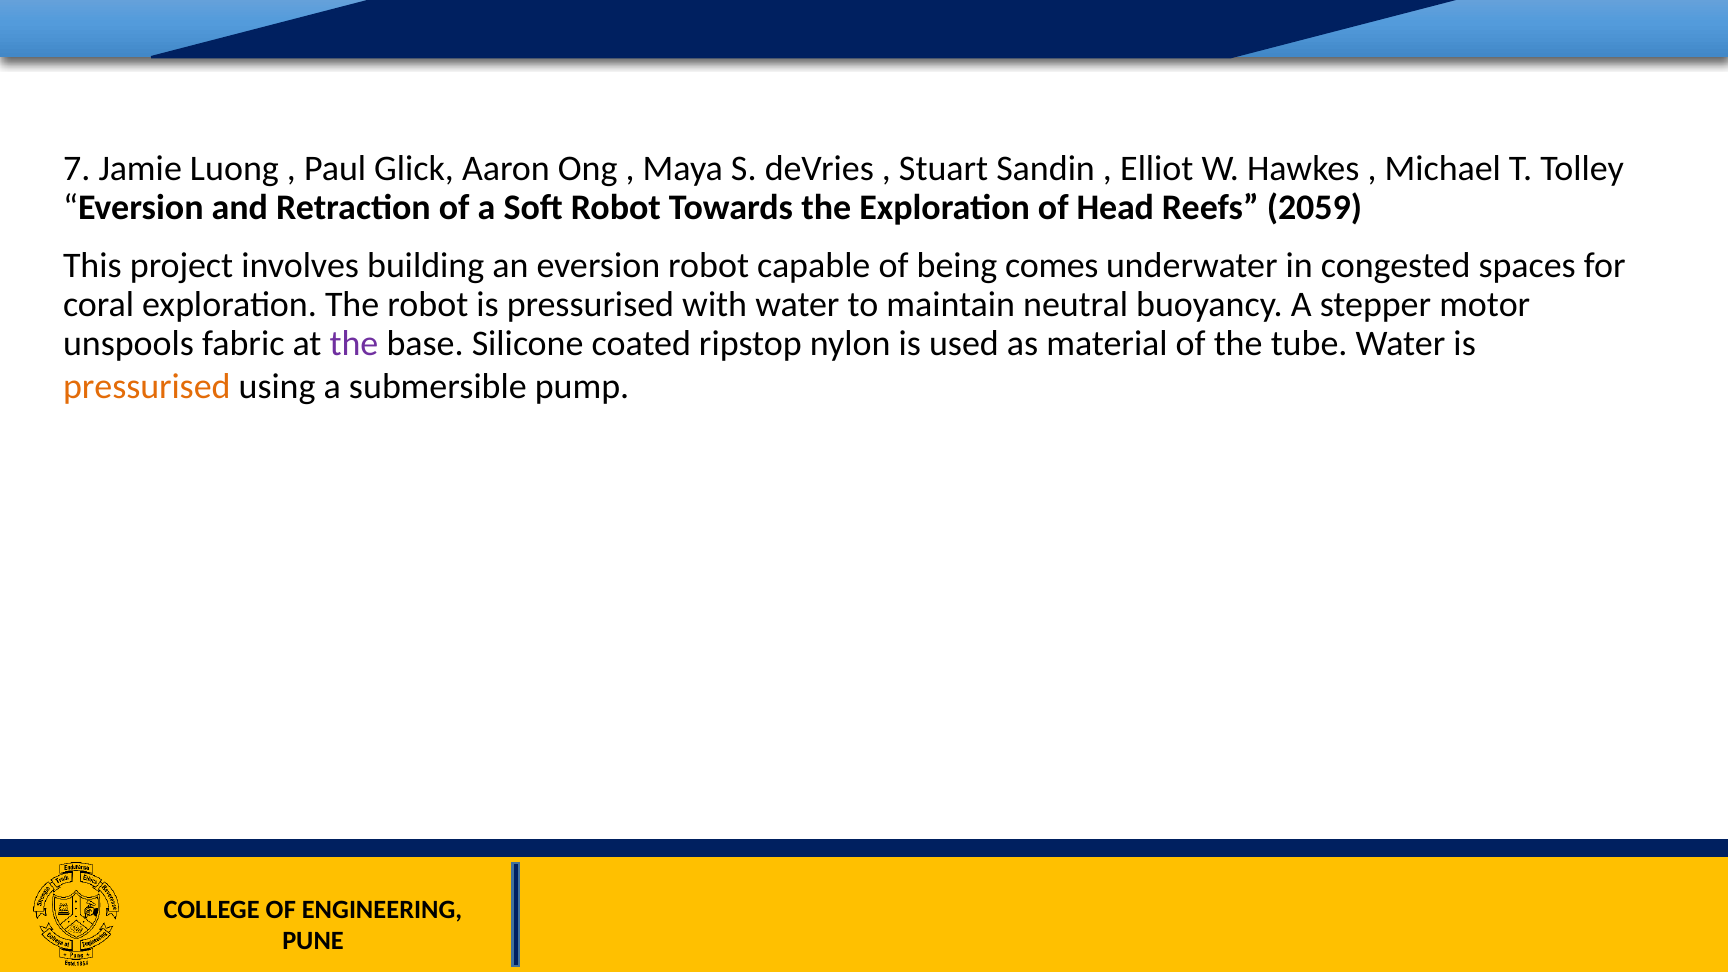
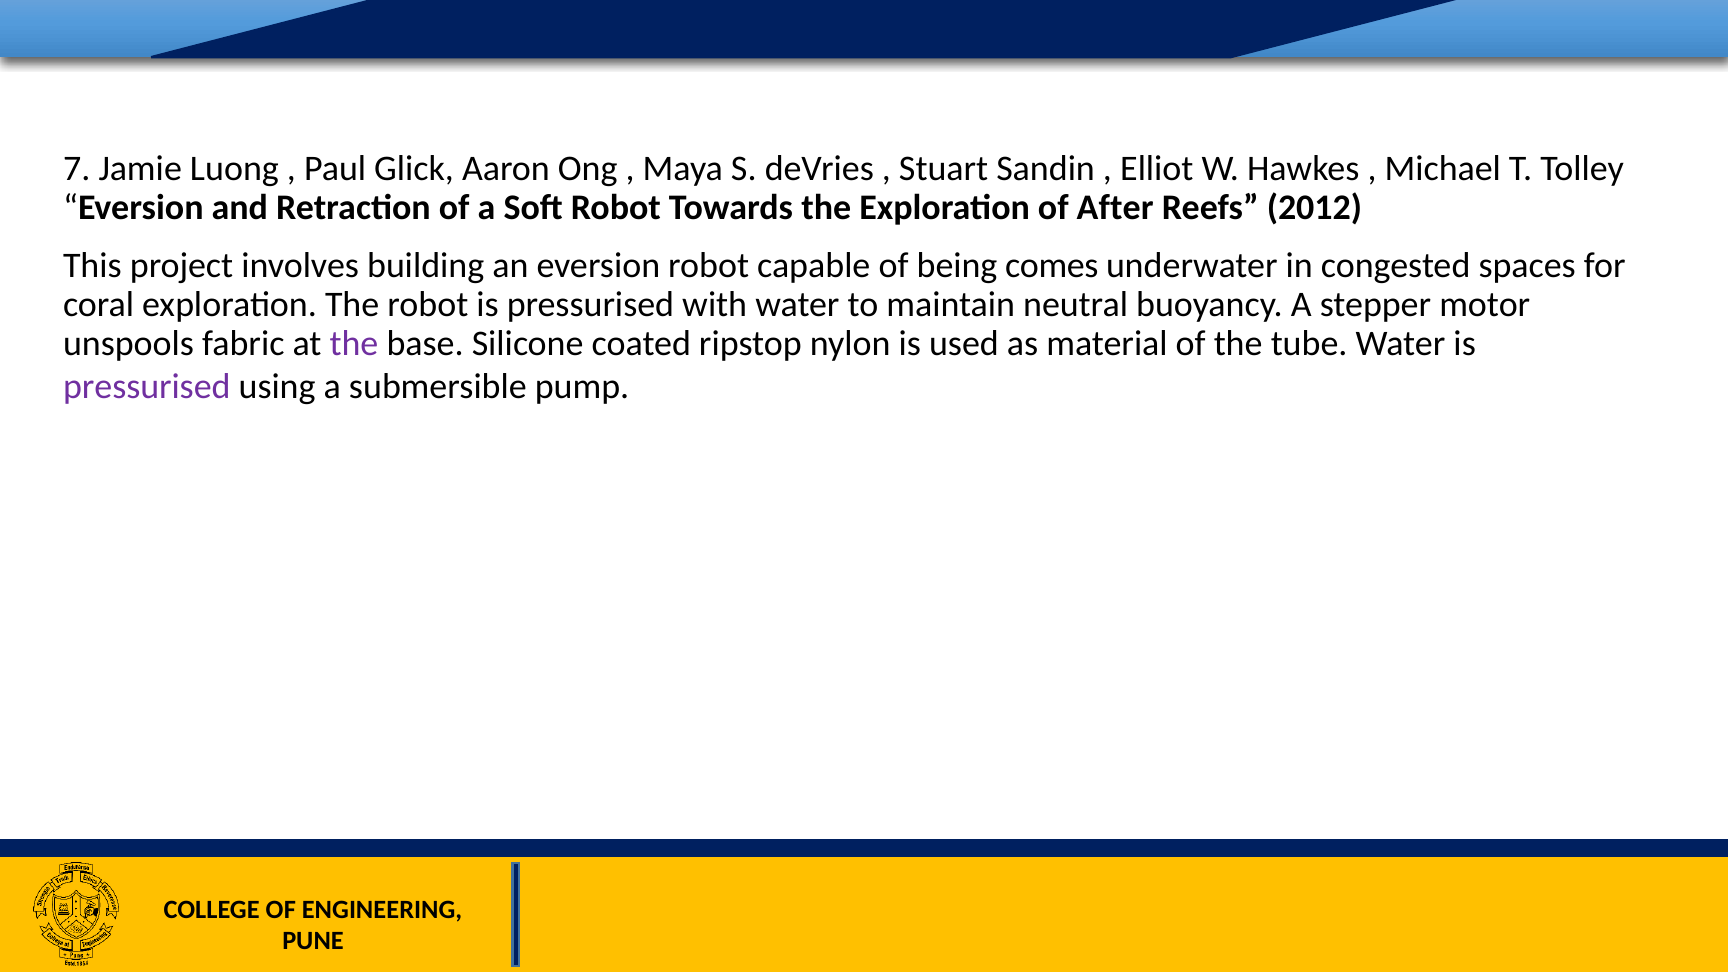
Head: Head -> After
2059: 2059 -> 2012
pressurised at (147, 386) colour: orange -> purple
